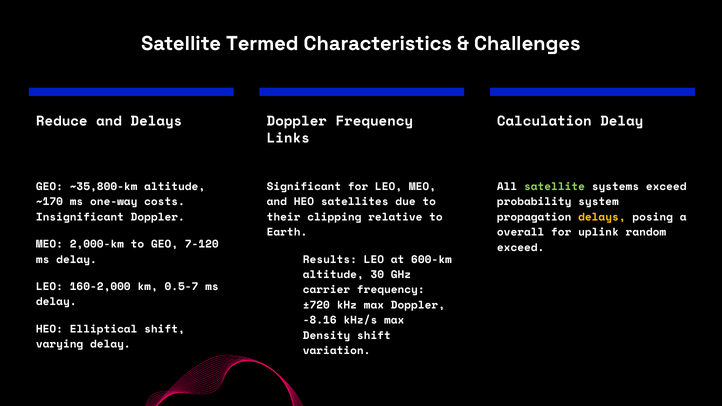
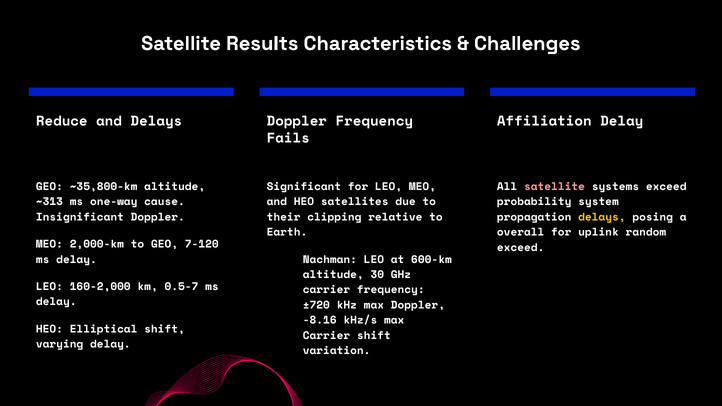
Termed: Termed -> Results
Calculation: Calculation -> Affiliation
Links: Links -> Fails
satellite at (554, 187) colour: light green -> pink
~170: ~170 -> ~313
costs: costs -> cause
Results: Results -> Nachman
Density at (326, 336): Density -> Carrier
